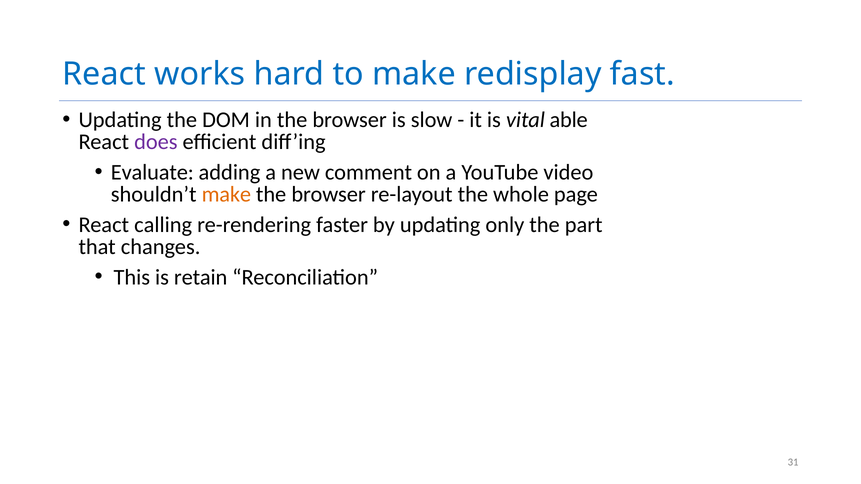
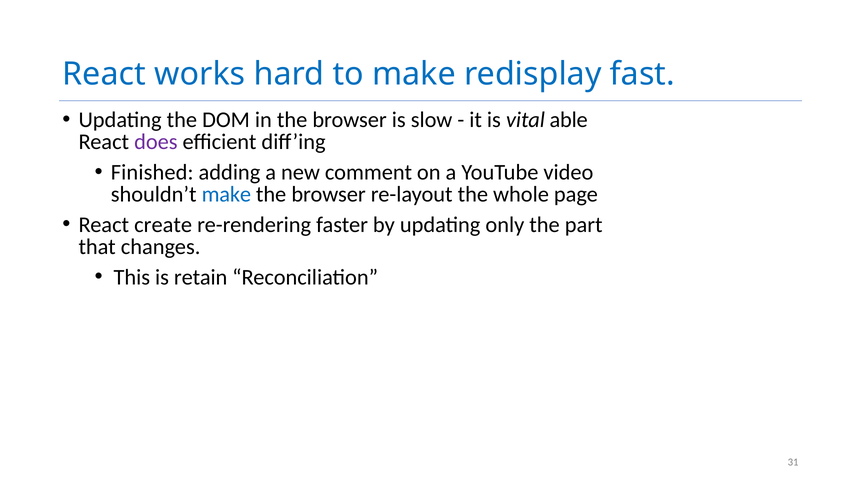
Evaluate: Evaluate -> Finished
make at (226, 194) colour: orange -> blue
calling: calling -> create
